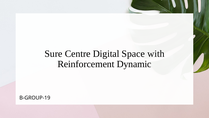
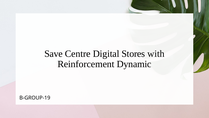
Sure: Sure -> Save
Space: Space -> Stores
